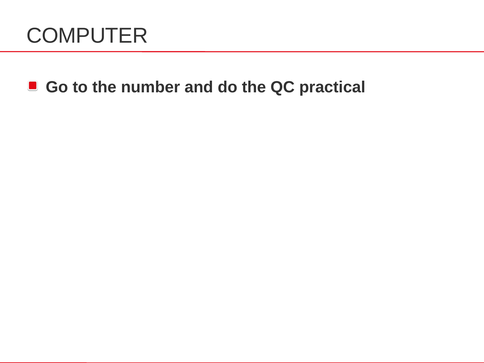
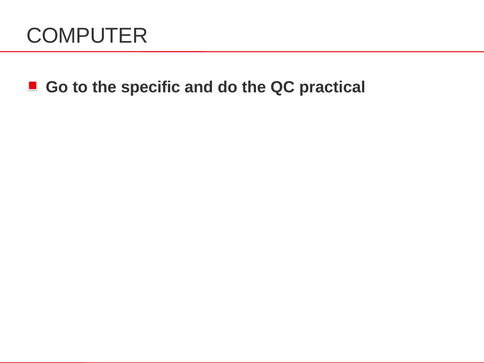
number: number -> specific
